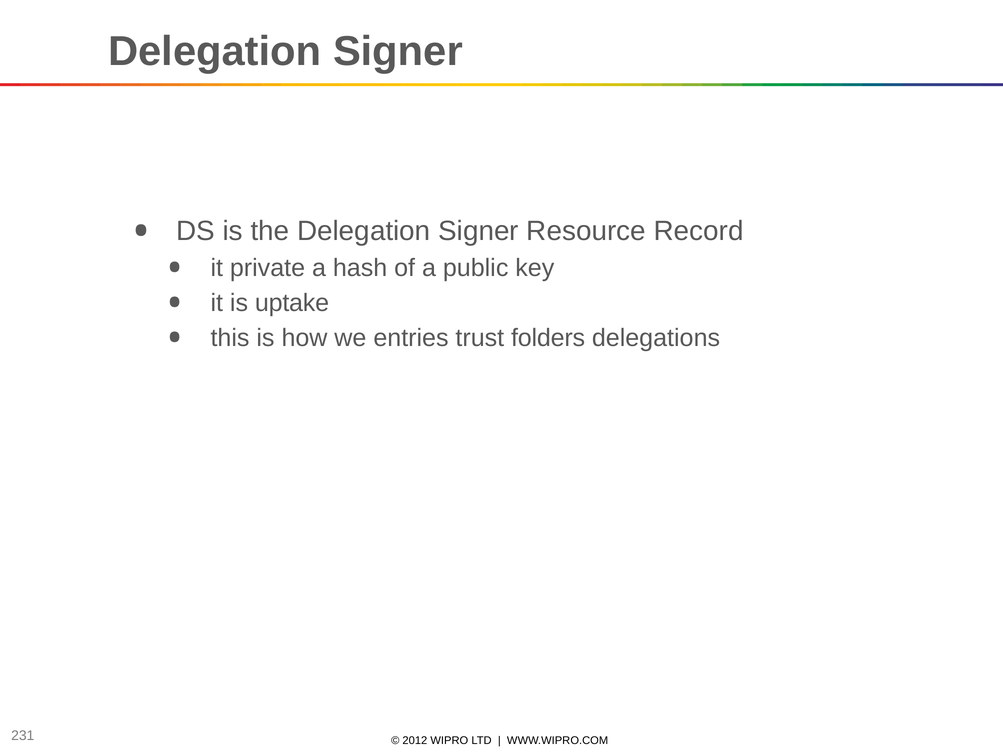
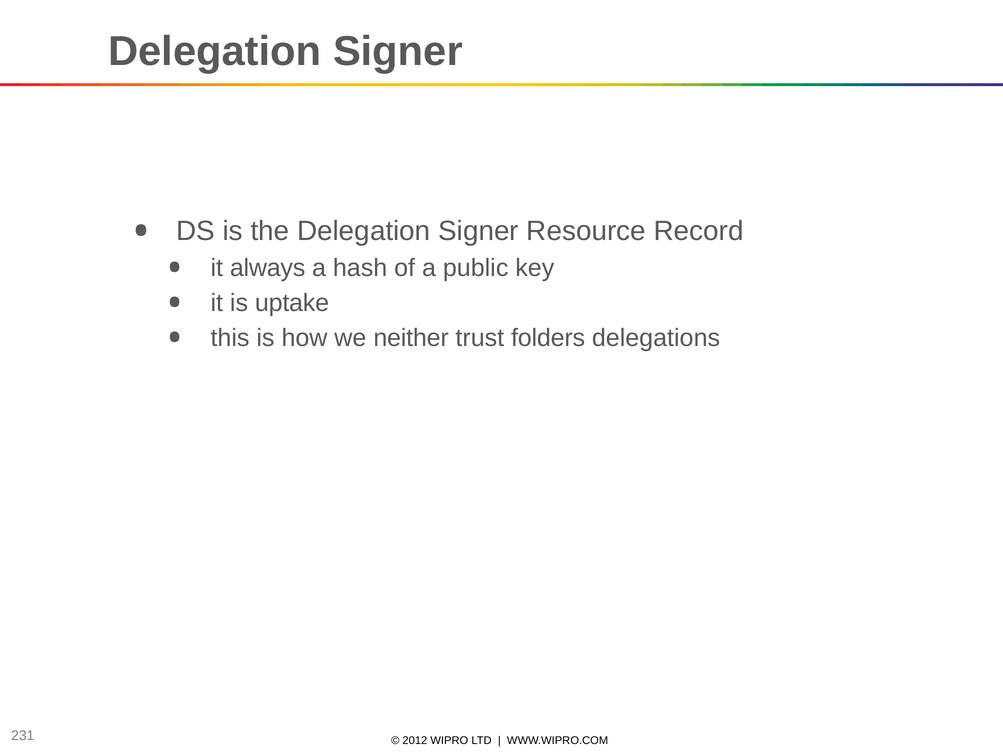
private: private -> always
entries: entries -> neither
